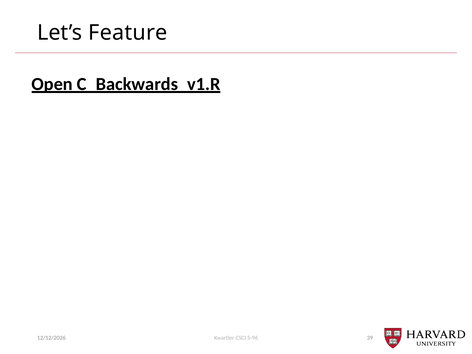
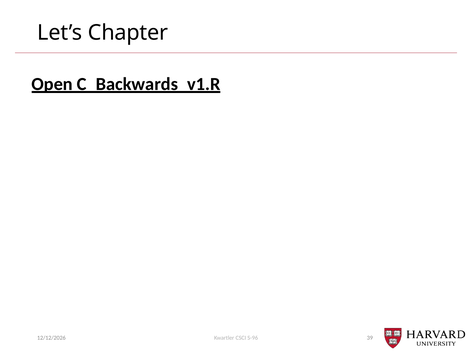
Feature: Feature -> Chapter
